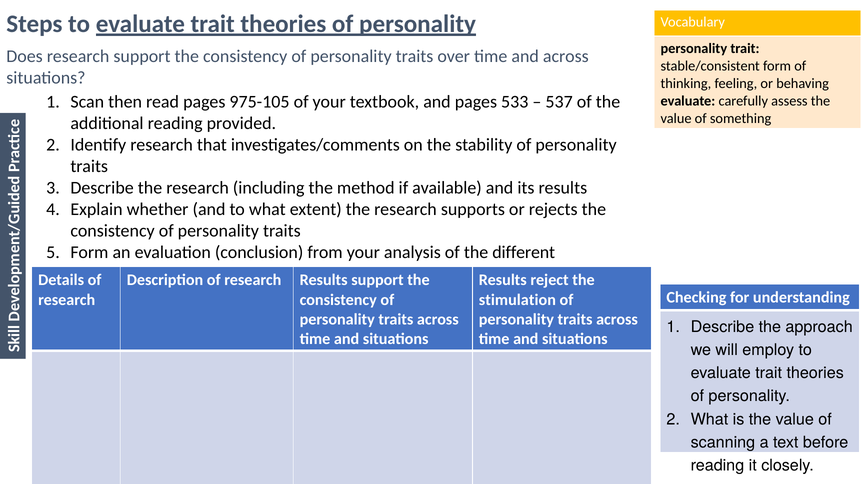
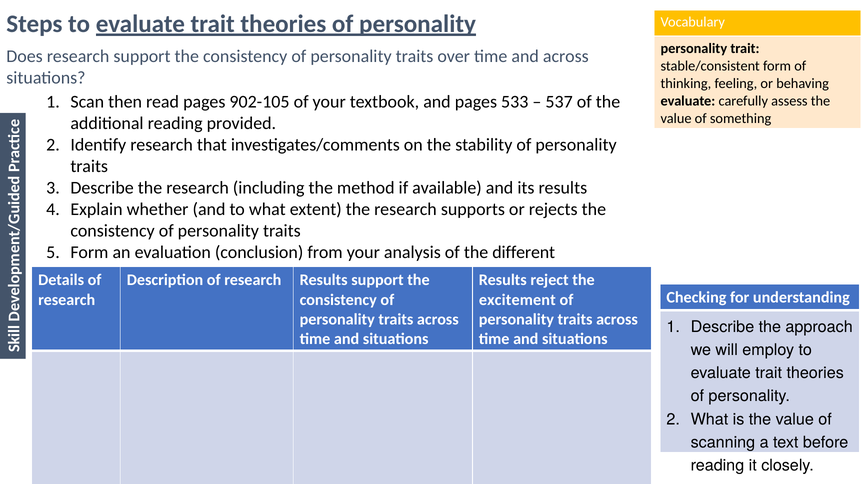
975-105: 975-105 -> 902-105
stimulation: stimulation -> excitement
